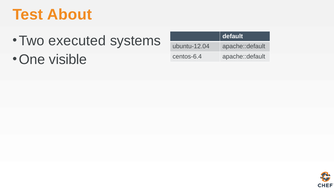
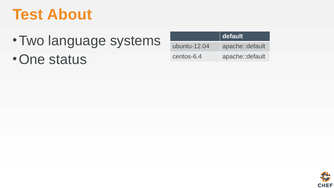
executed: executed -> language
visible: visible -> status
